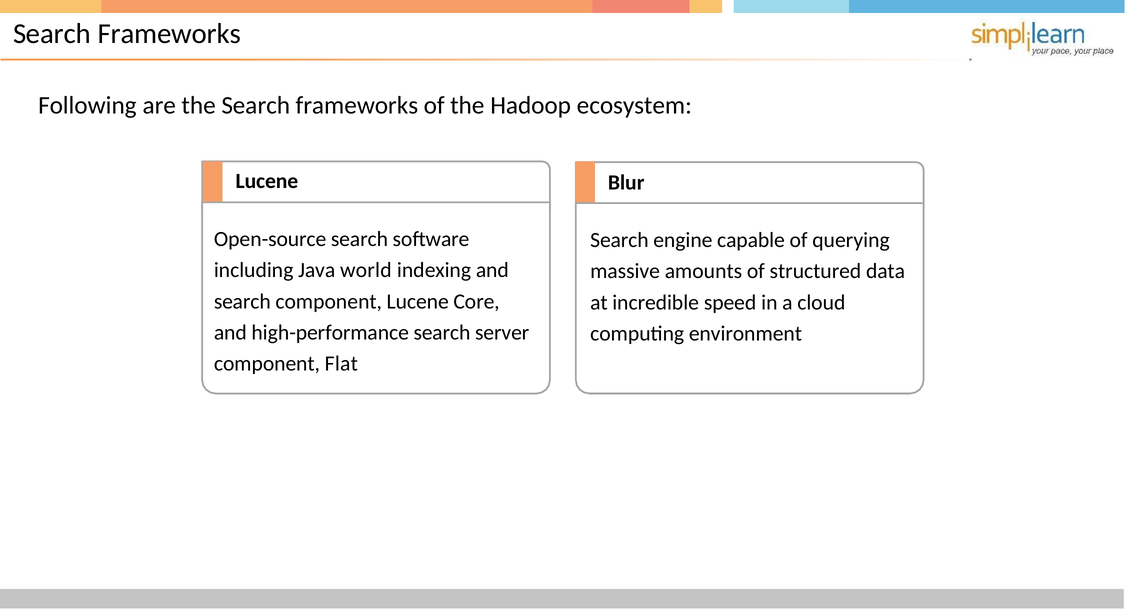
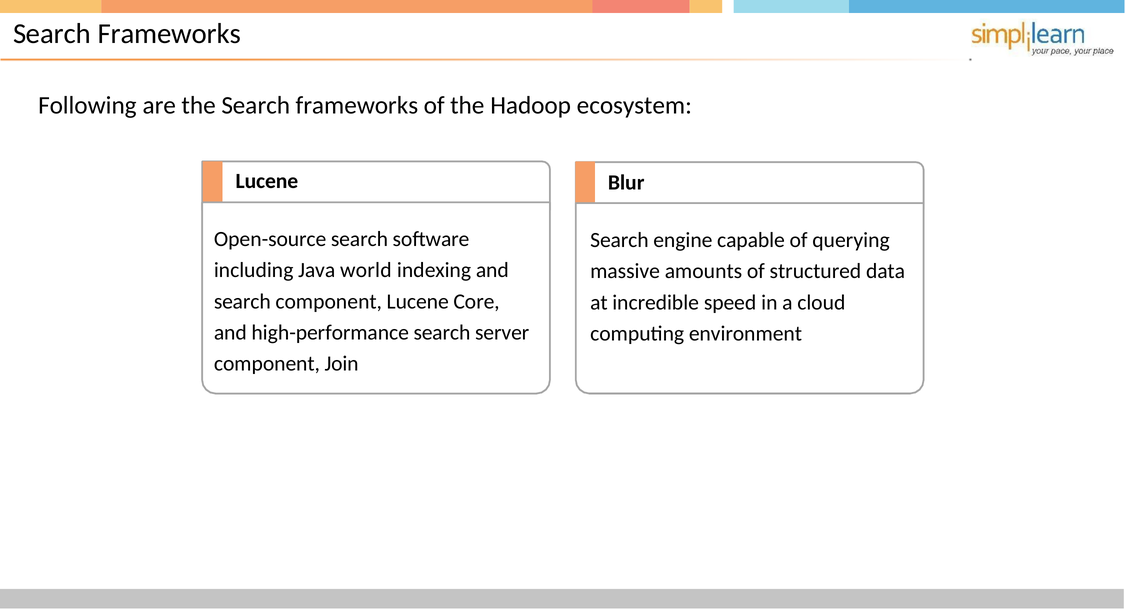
Flat: Flat -> Join
